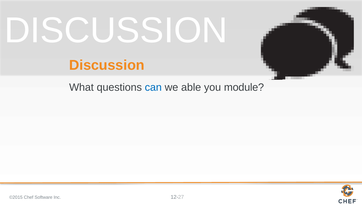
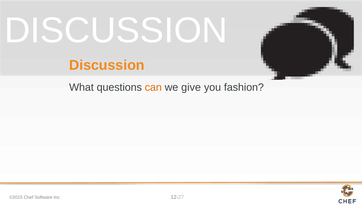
can colour: blue -> orange
able: able -> give
module: module -> fashion
